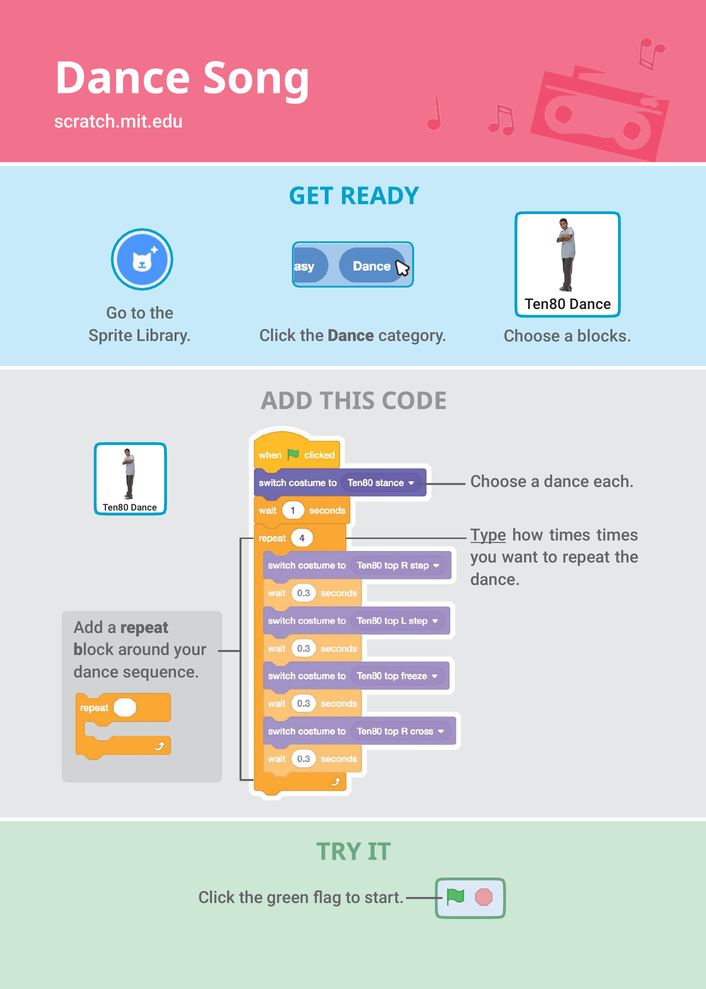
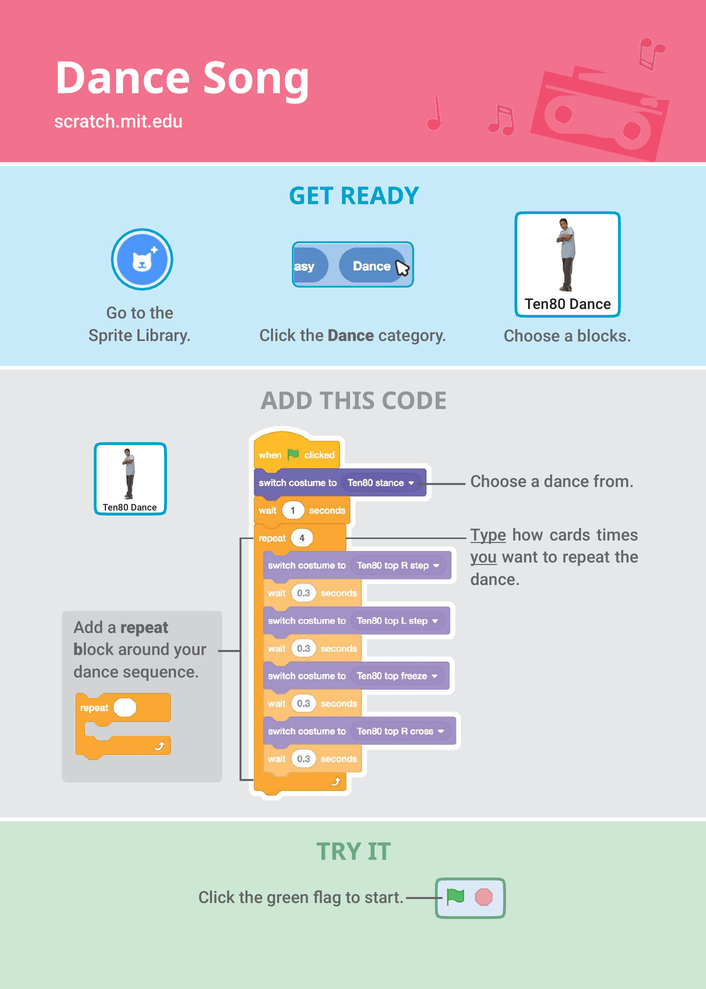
each: each -> from
how times: times -> cards
you underline: none -> present
